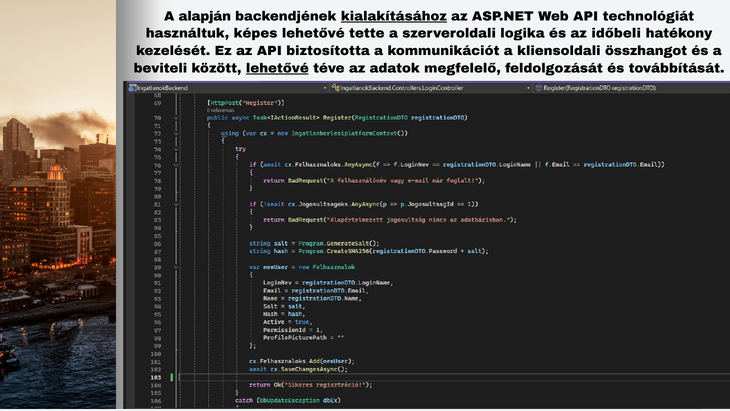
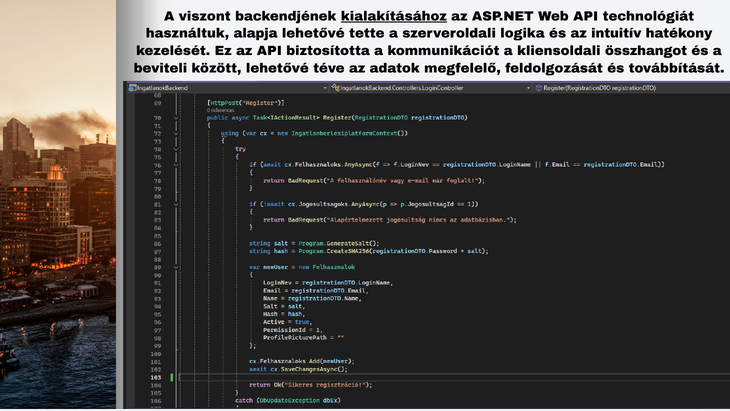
alapján: alapján -> viszont
képes: képes -> alapja
időbeli: időbeli -> intuitív
lehetővé at (277, 68) underline: present -> none
